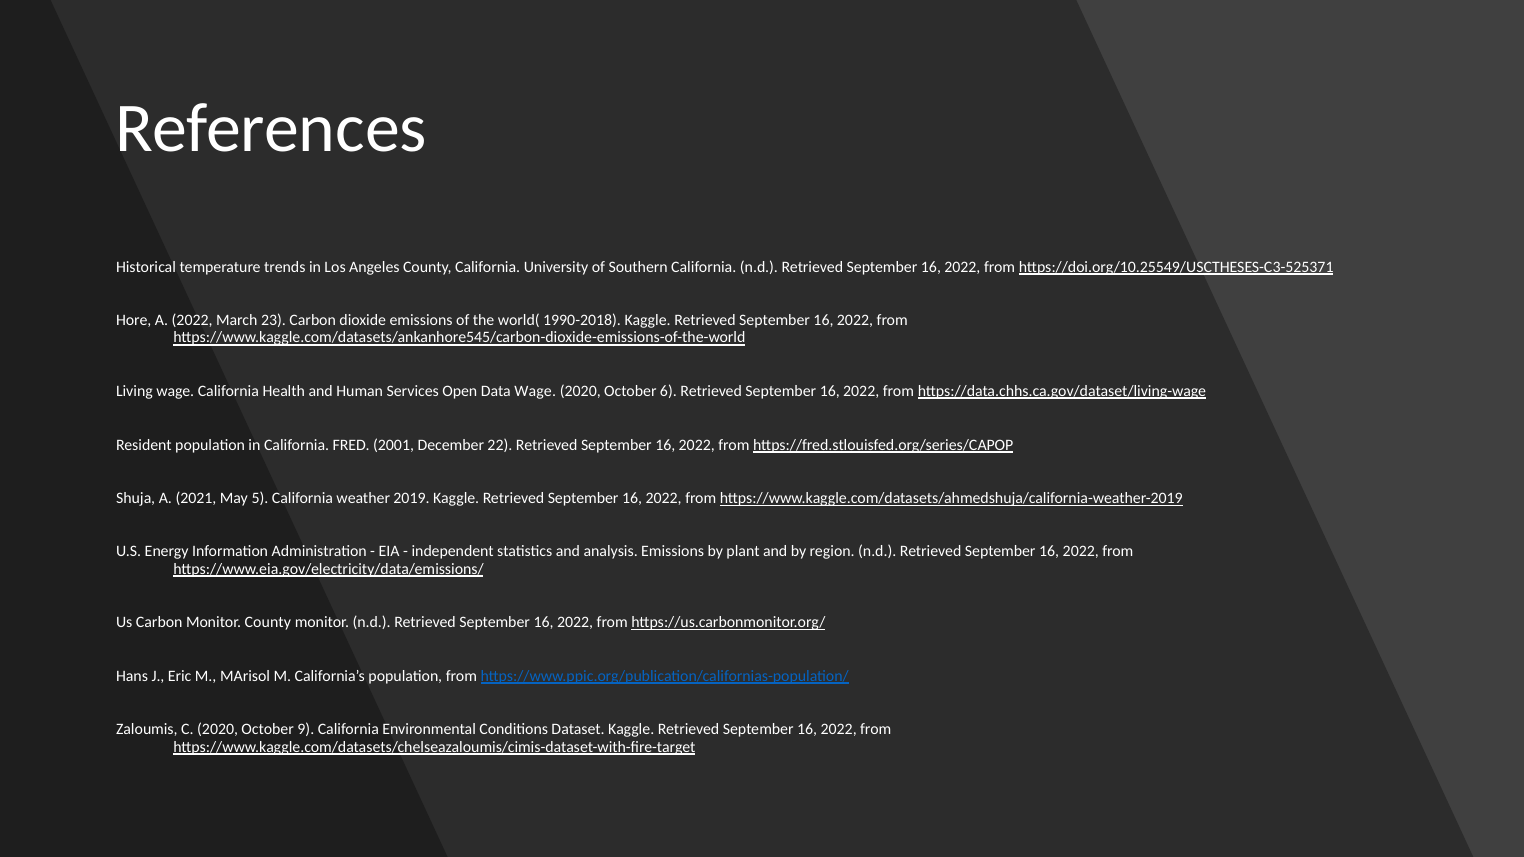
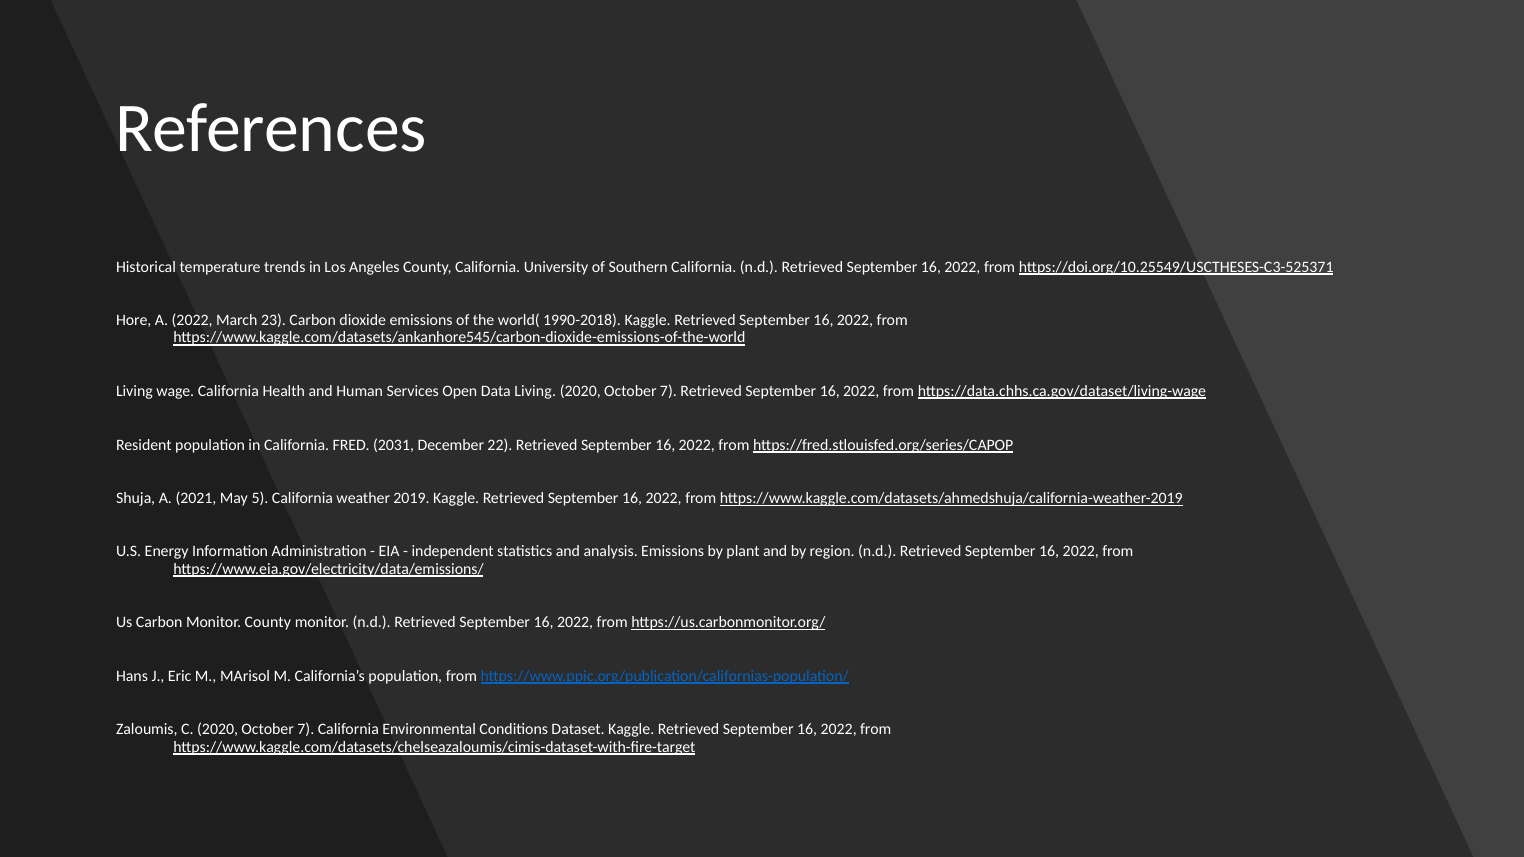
Data Wage: Wage -> Living
6 at (668, 391): 6 -> 7
2001: 2001 -> 2031
C 2020 October 9: 9 -> 7
